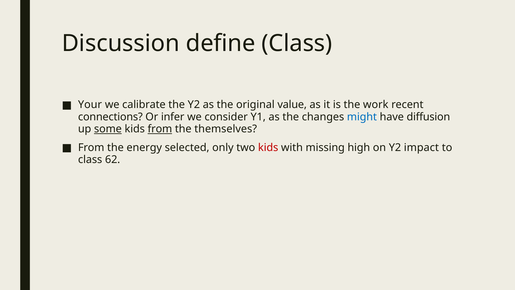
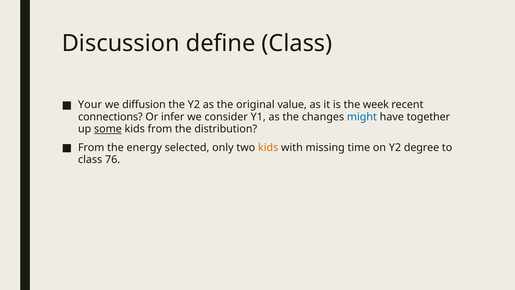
calibrate: calibrate -> diffusion
work: work -> week
diffusion: diffusion -> together
from at (160, 129) underline: present -> none
themselves: themselves -> distribution
kids at (268, 147) colour: red -> orange
high: high -> time
impact: impact -> degree
62: 62 -> 76
